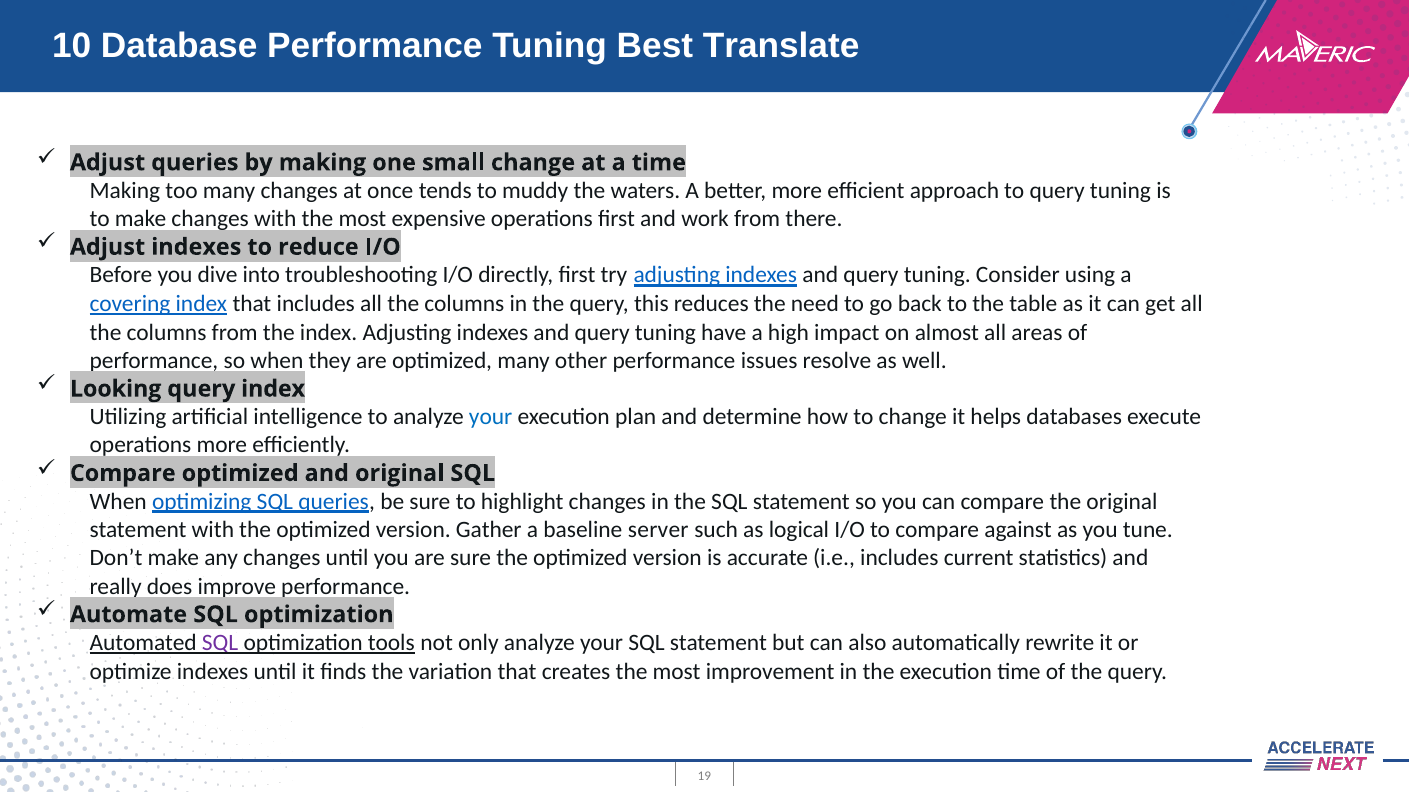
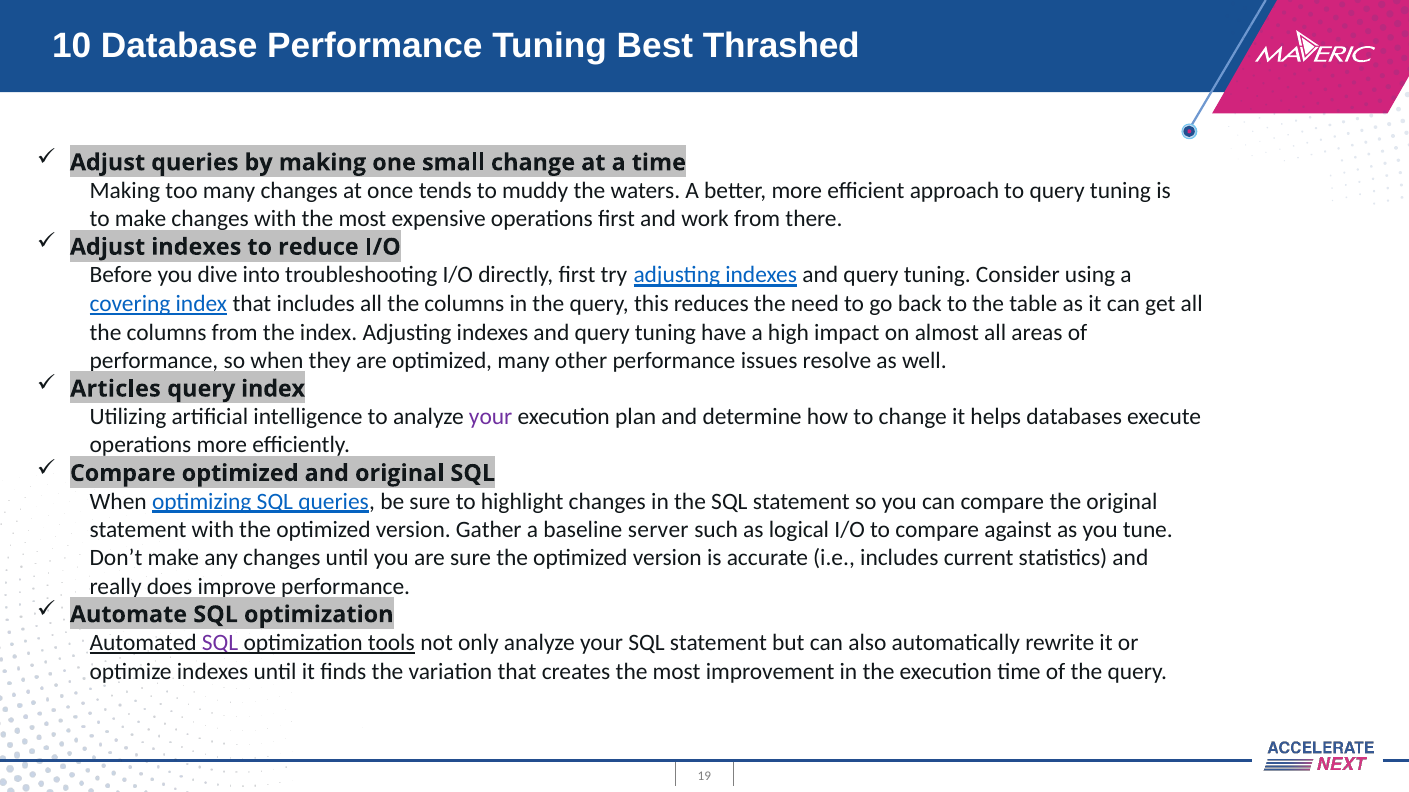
Translate: Translate -> Thrashed
Looking: Looking -> Articles
your at (491, 417) colour: blue -> purple
